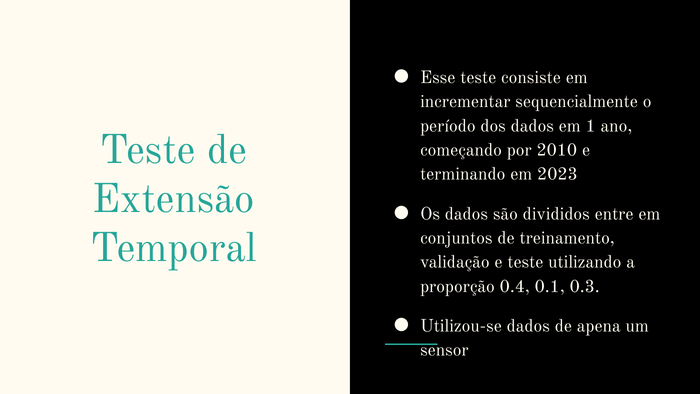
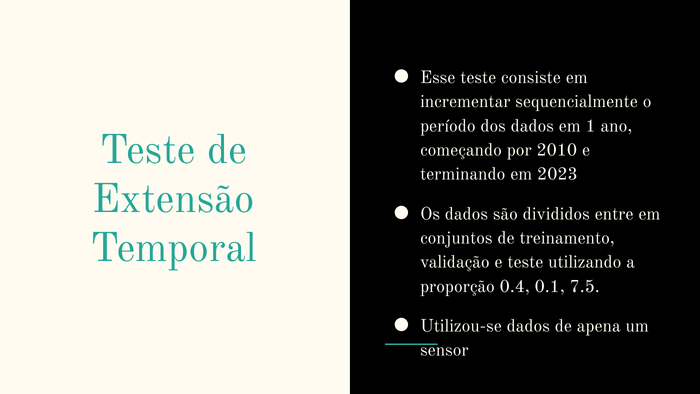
0.3: 0.3 -> 7.5
